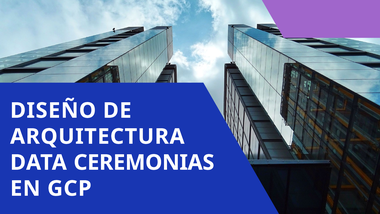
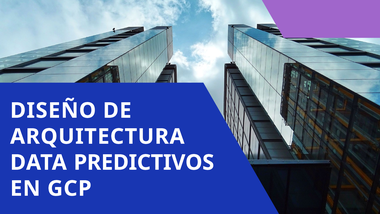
CEREMONIAS: CEREMONIAS -> PREDICTIVOS
